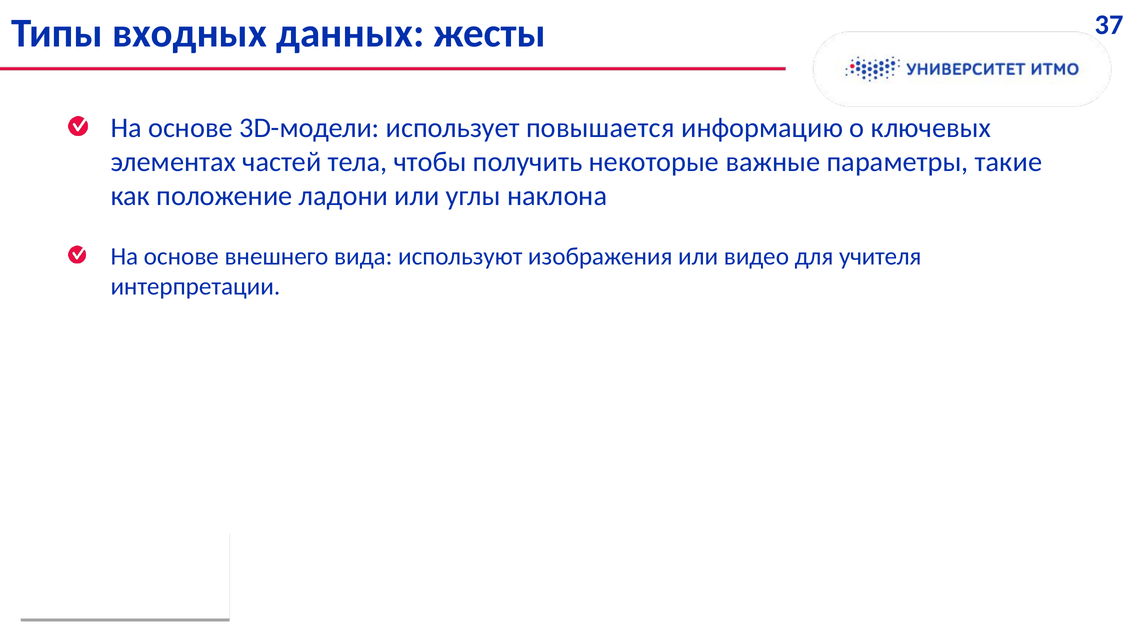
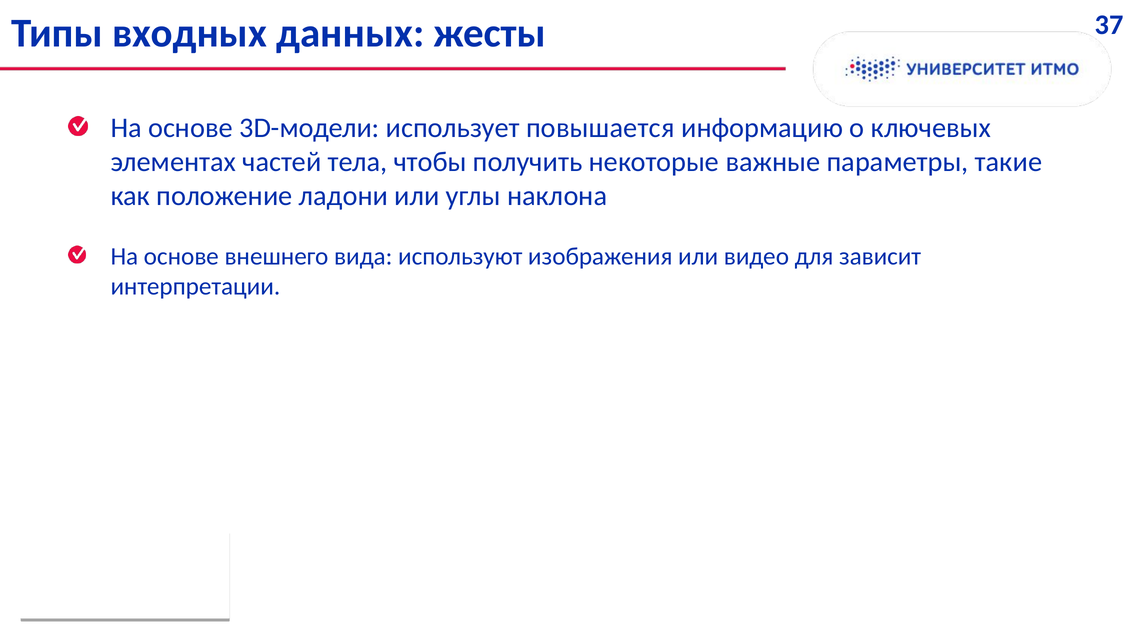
учителя: учителя -> зависит
